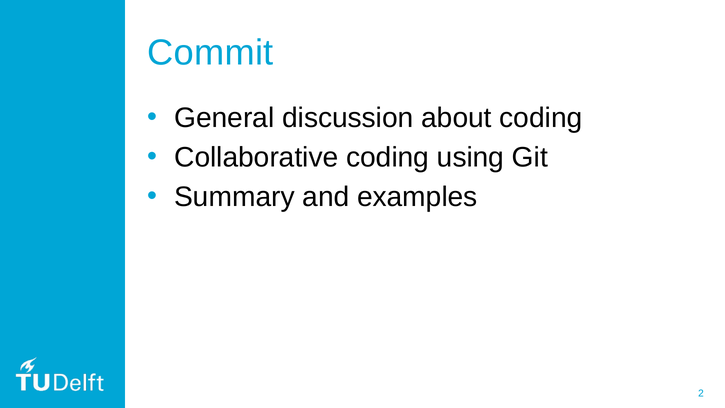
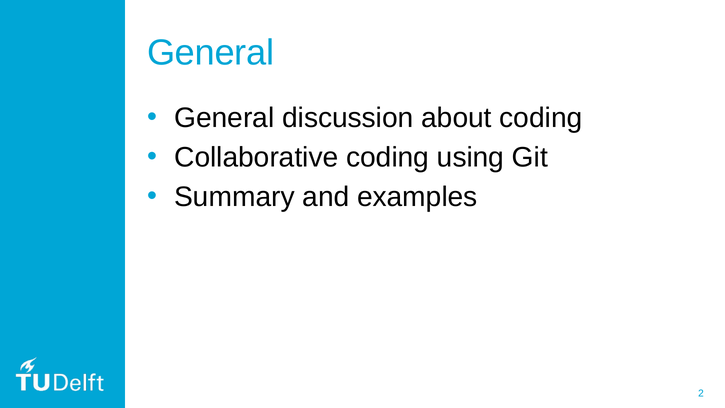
Commit at (210, 53): Commit -> General
